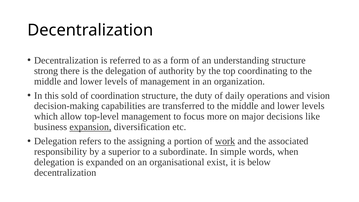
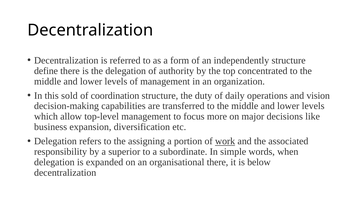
understanding: understanding -> independently
strong: strong -> define
coordinating: coordinating -> concentrated
expansion underline: present -> none
organisational exist: exist -> there
